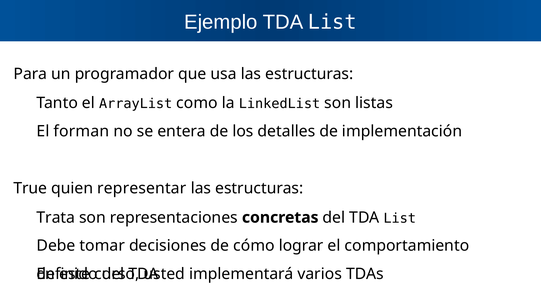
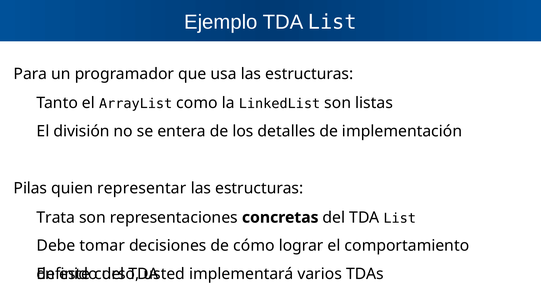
forman: forman -> división
True: True -> Pilas
